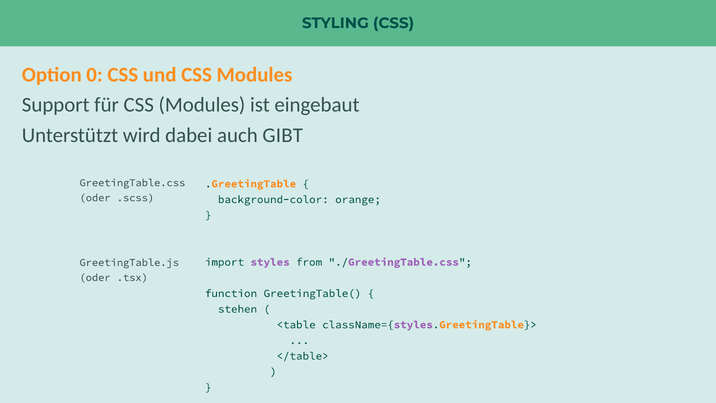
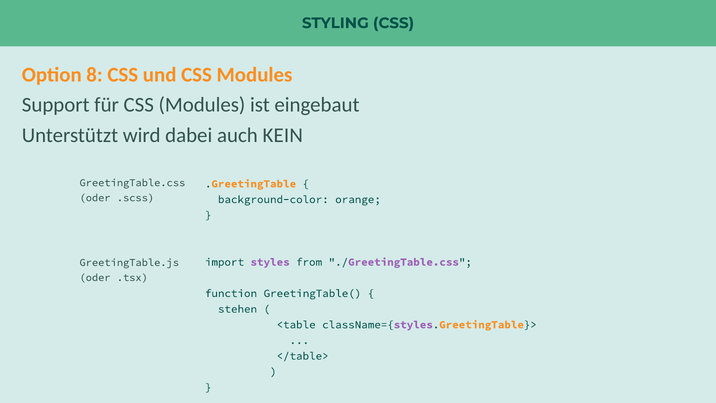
0: 0 -> 8
GIBT: GIBT -> KEIN
